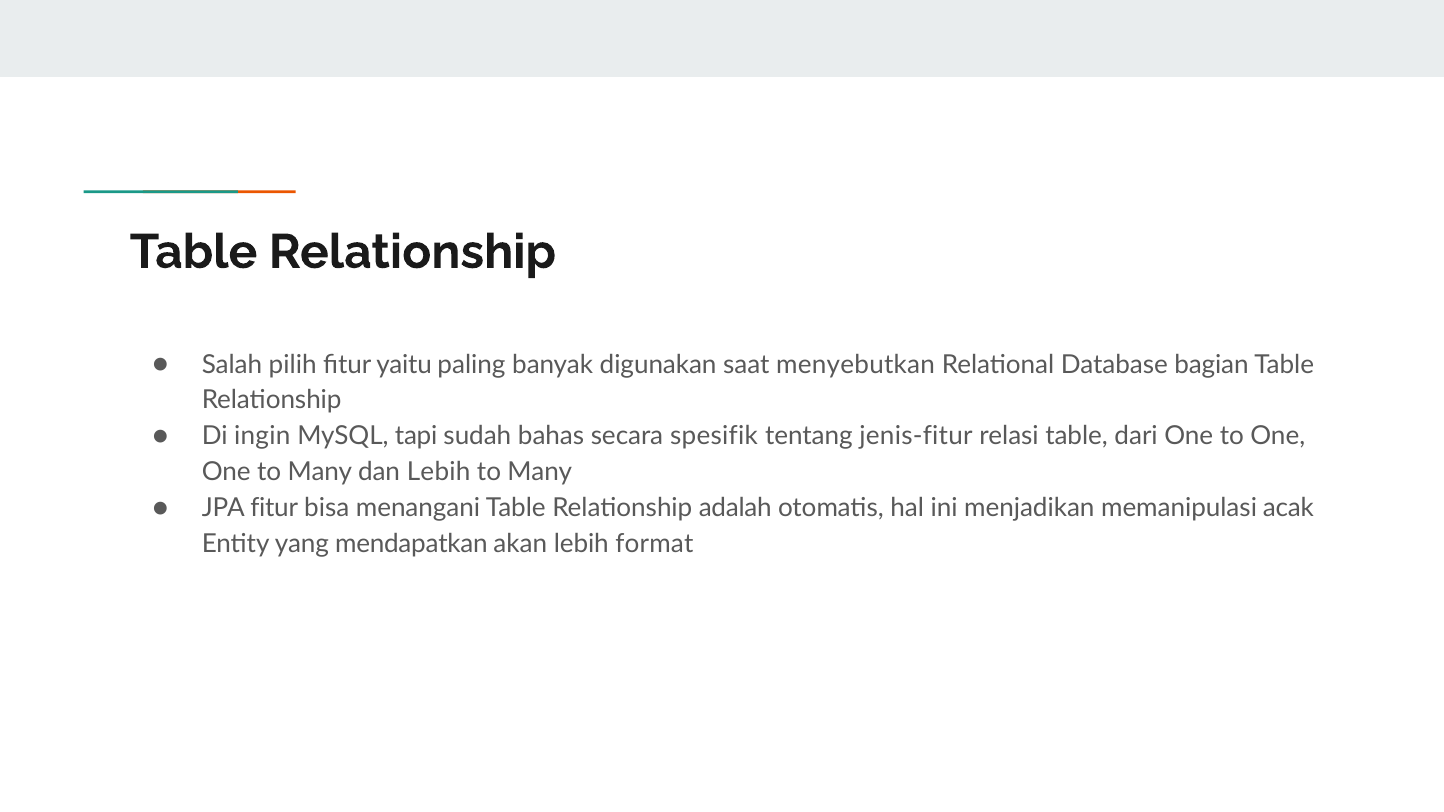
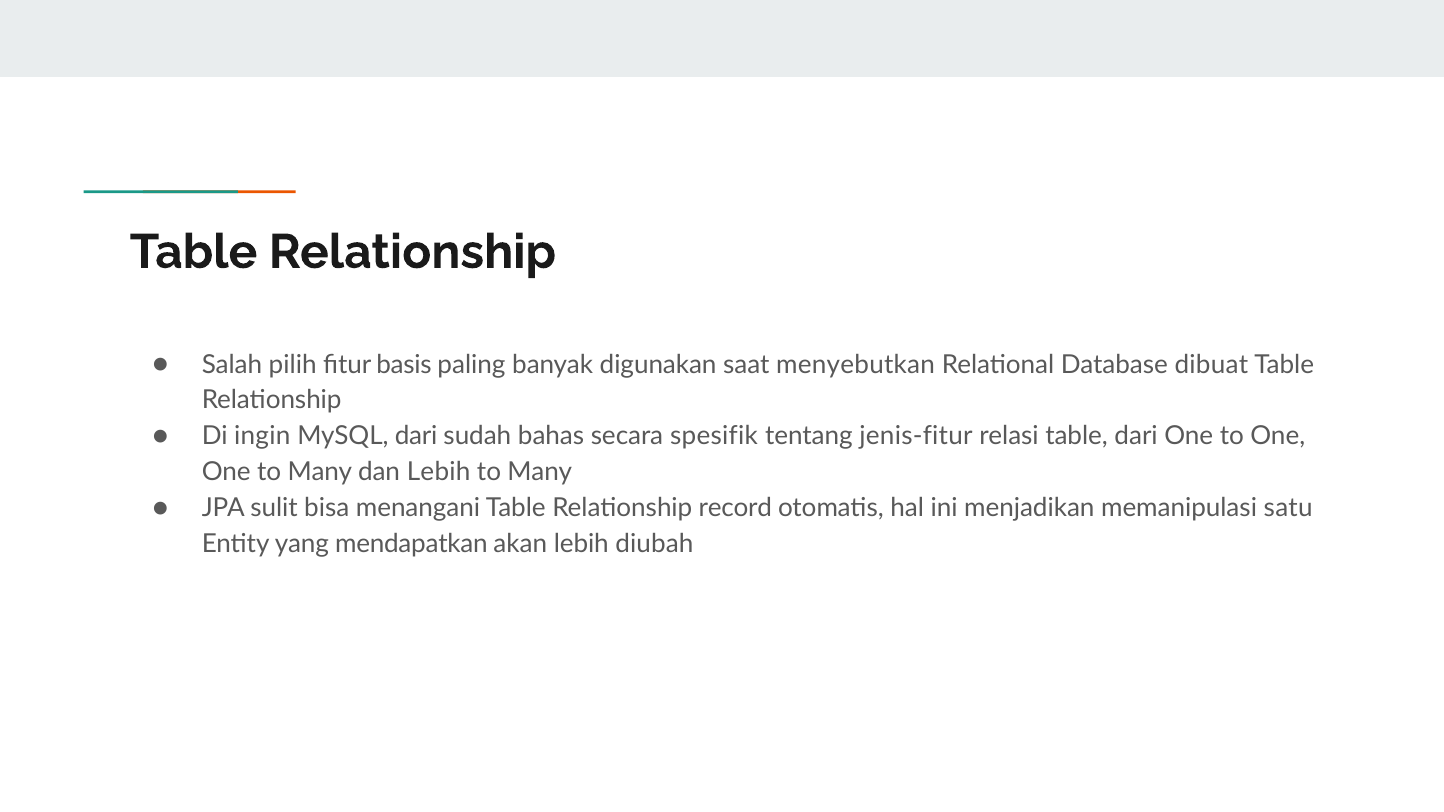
yaitu: yaitu -> basis
bagian: bagian -> dibuat
MySQL tapi: tapi -> dari
JPA fitur: fitur -> sulit
adalah: adalah -> record
acak: acak -> satu
format: format -> diubah
